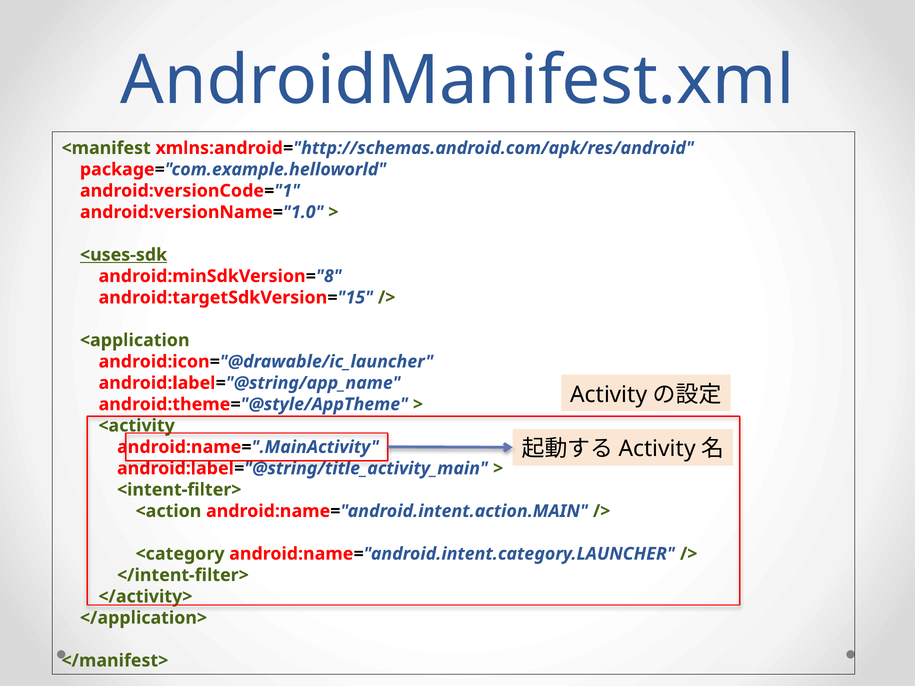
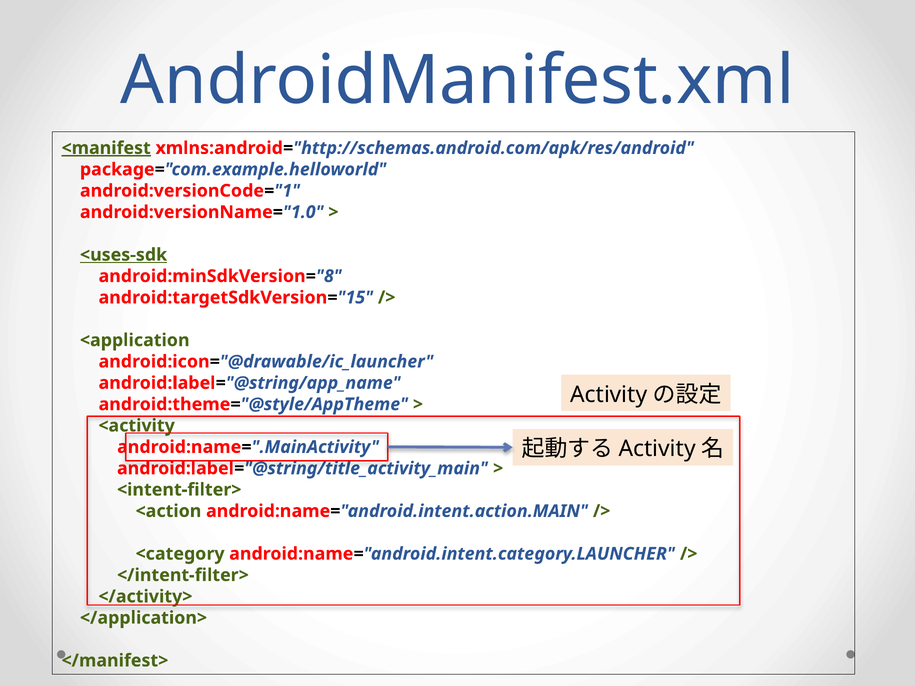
<manifest underline: none -> present
